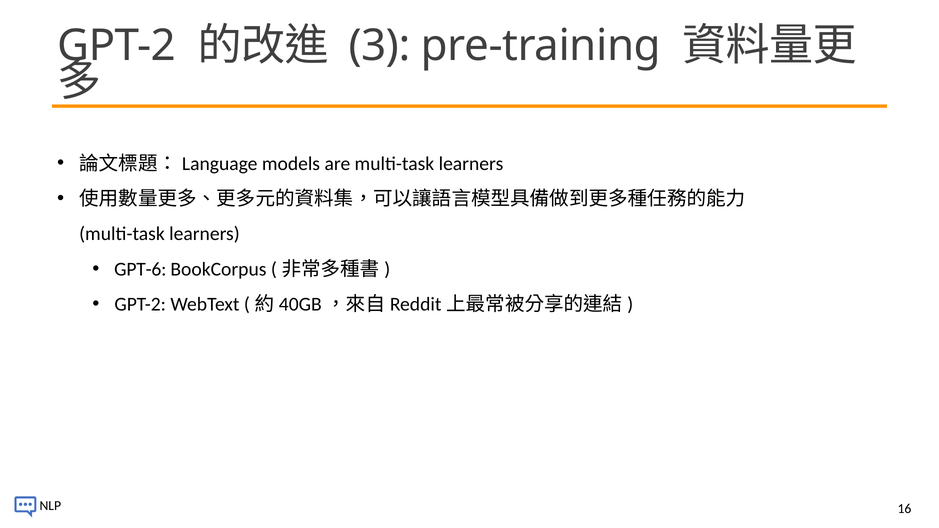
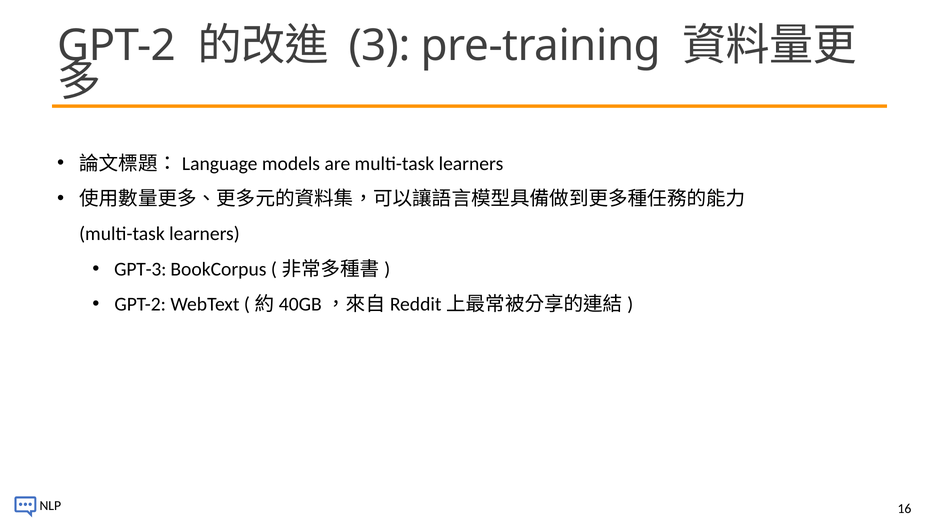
GPT-6: GPT-6 -> GPT-3
